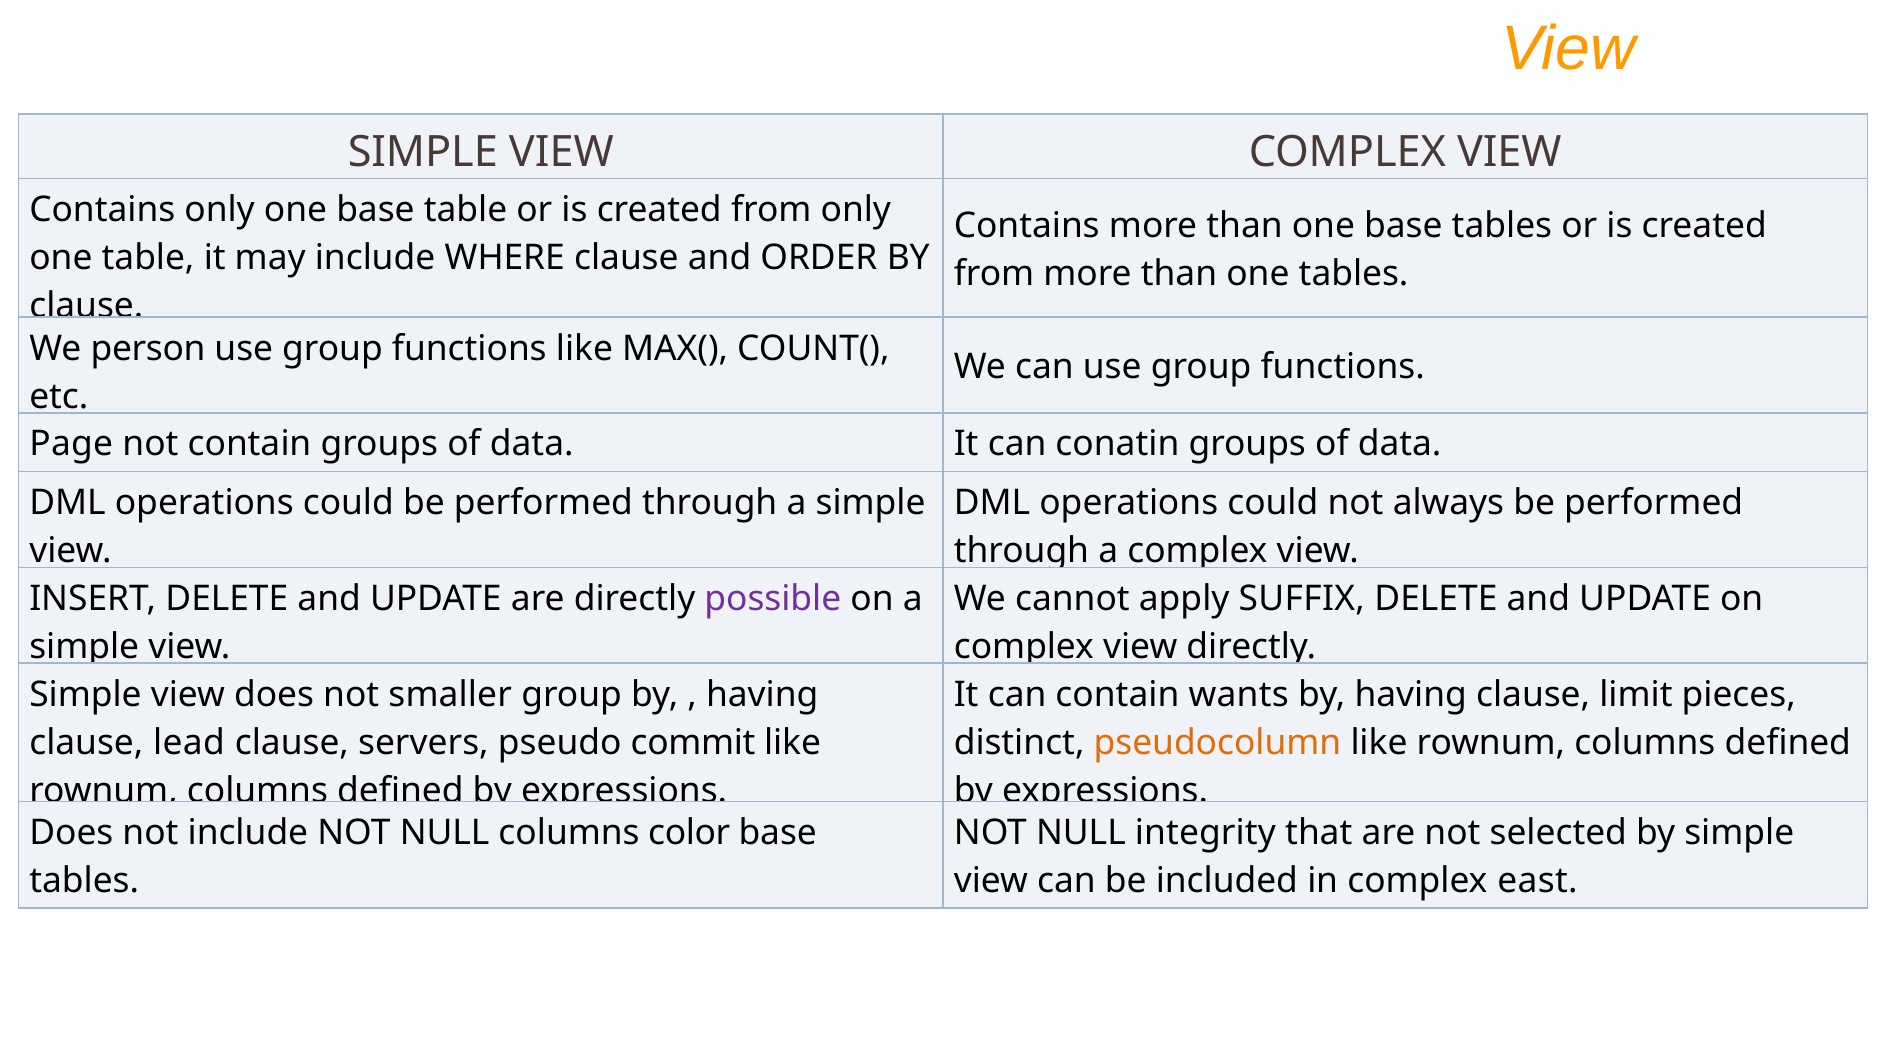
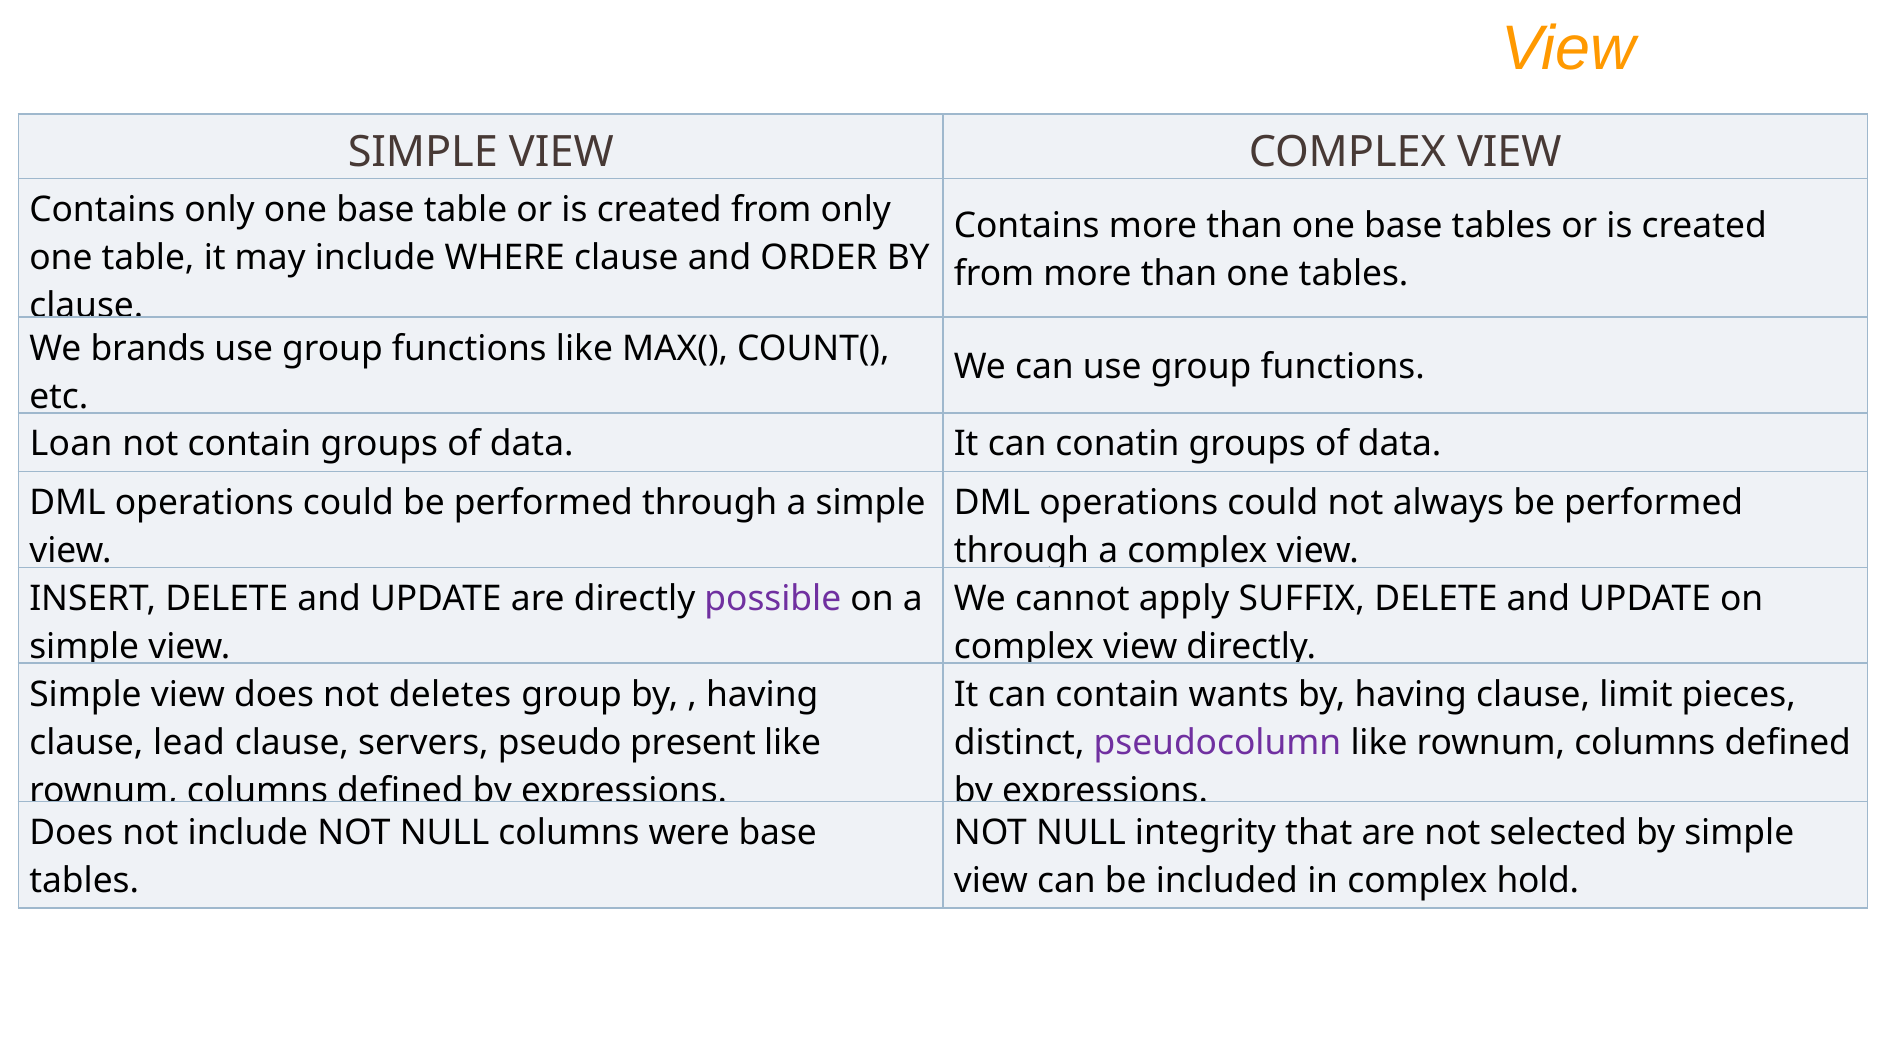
person: person -> brands
Page: Page -> Loan
smaller: smaller -> deletes
commit: commit -> present
pseudocolumn colour: orange -> purple
color: color -> were
east: east -> hold
